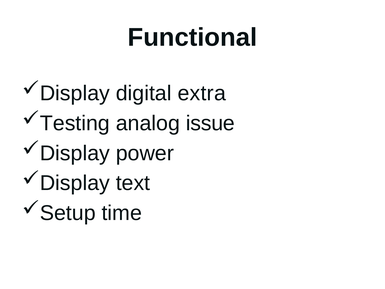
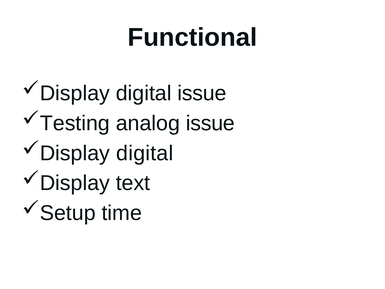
digital extra: extra -> issue
power at (145, 153): power -> digital
